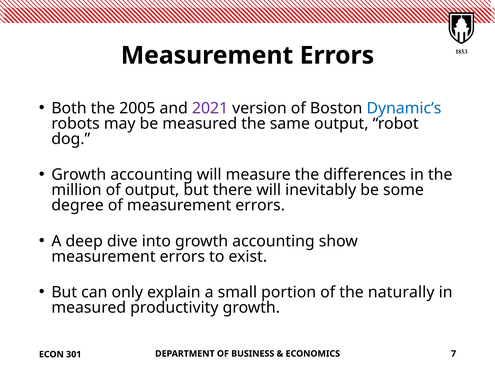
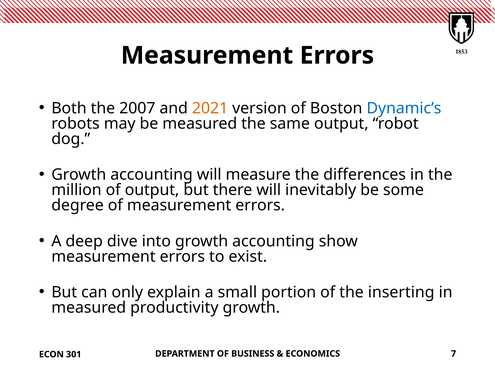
2005: 2005 -> 2007
2021 colour: purple -> orange
naturally: naturally -> inserting
